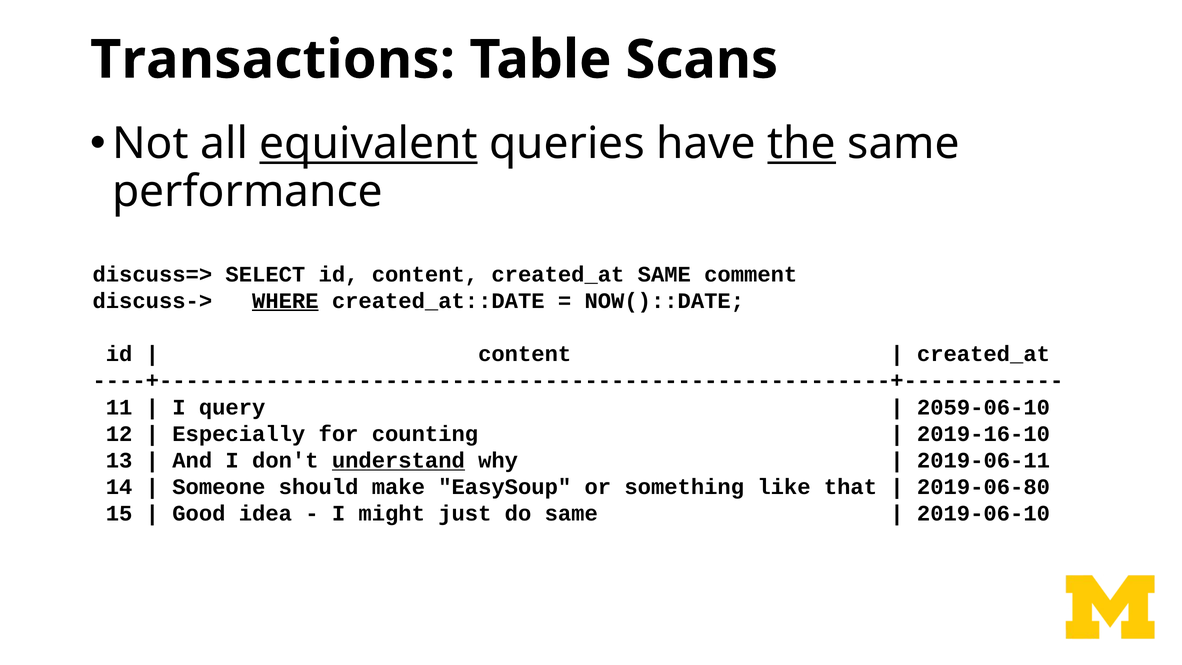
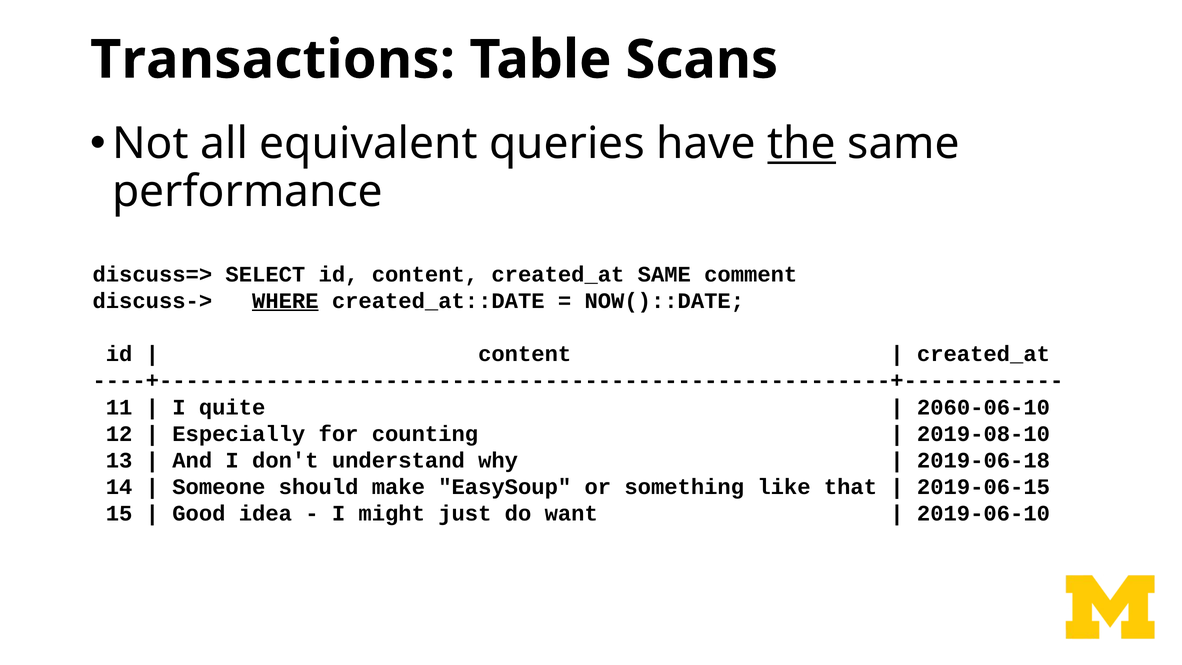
equivalent underline: present -> none
query: query -> quite
2059-06-10: 2059-06-10 -> 2060-06-10
2019-16-10: 2019-16-10 -> 2019-08-10
understand underline: present -> none
2019-06-11: 2019-06-11 -> 2019-06-18
2019-06-80: 2019-06-80 -> 2019-06-15
do same: same -> want
